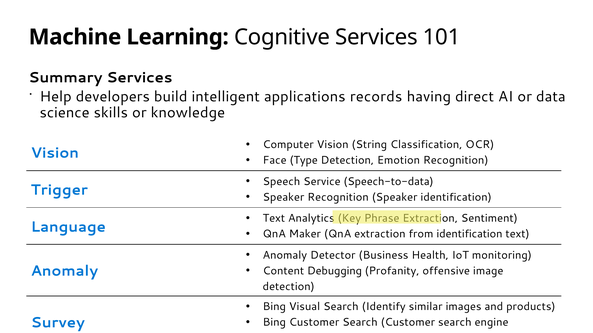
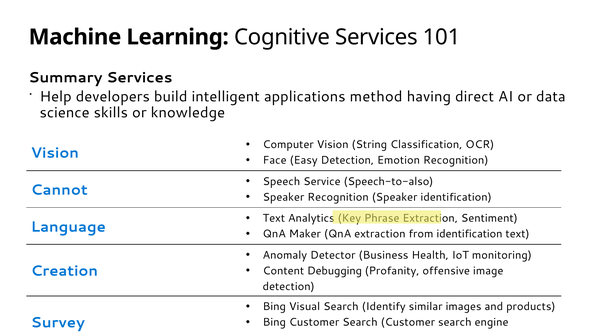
records: records -> method
Type: Type -> Easy
Speech-to-data: Speech-to-data -> Speech-to-also
Trigger: Trigger -> Cannot
Anomaly at (64, 271): Anomaly -> Creation
